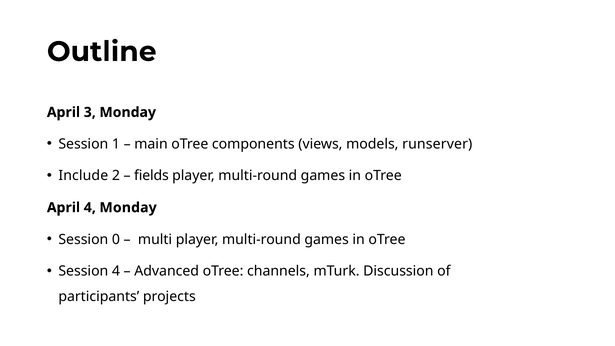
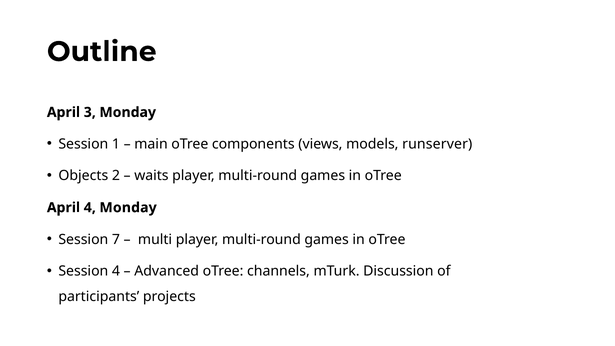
Include: Include -> Objects
fields: fields -> waits
0: 0 -> 7
